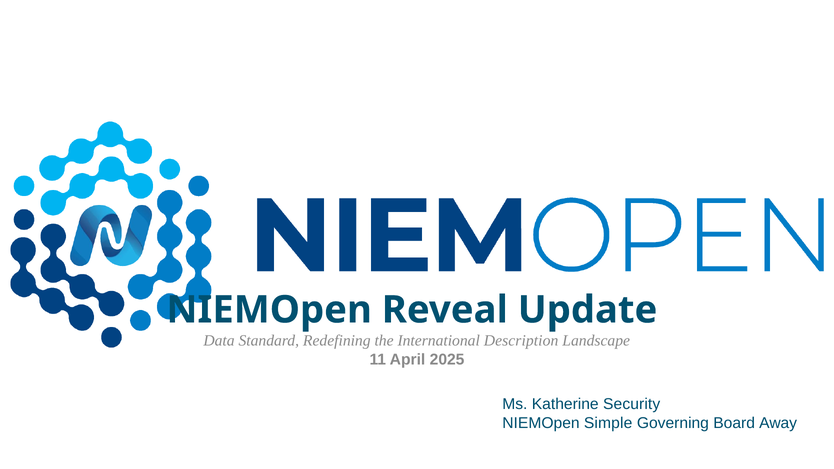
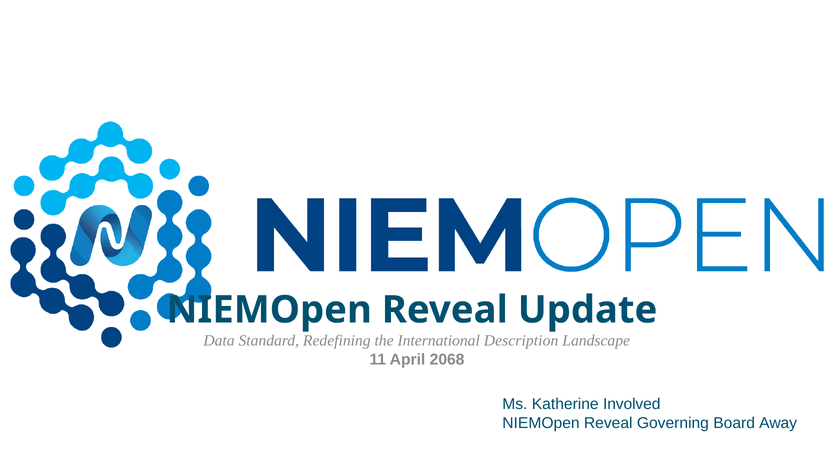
2025: 2025 -> 2068
Security: Security -> Involved
Simple at (608, 423): Simple -> Reveal
